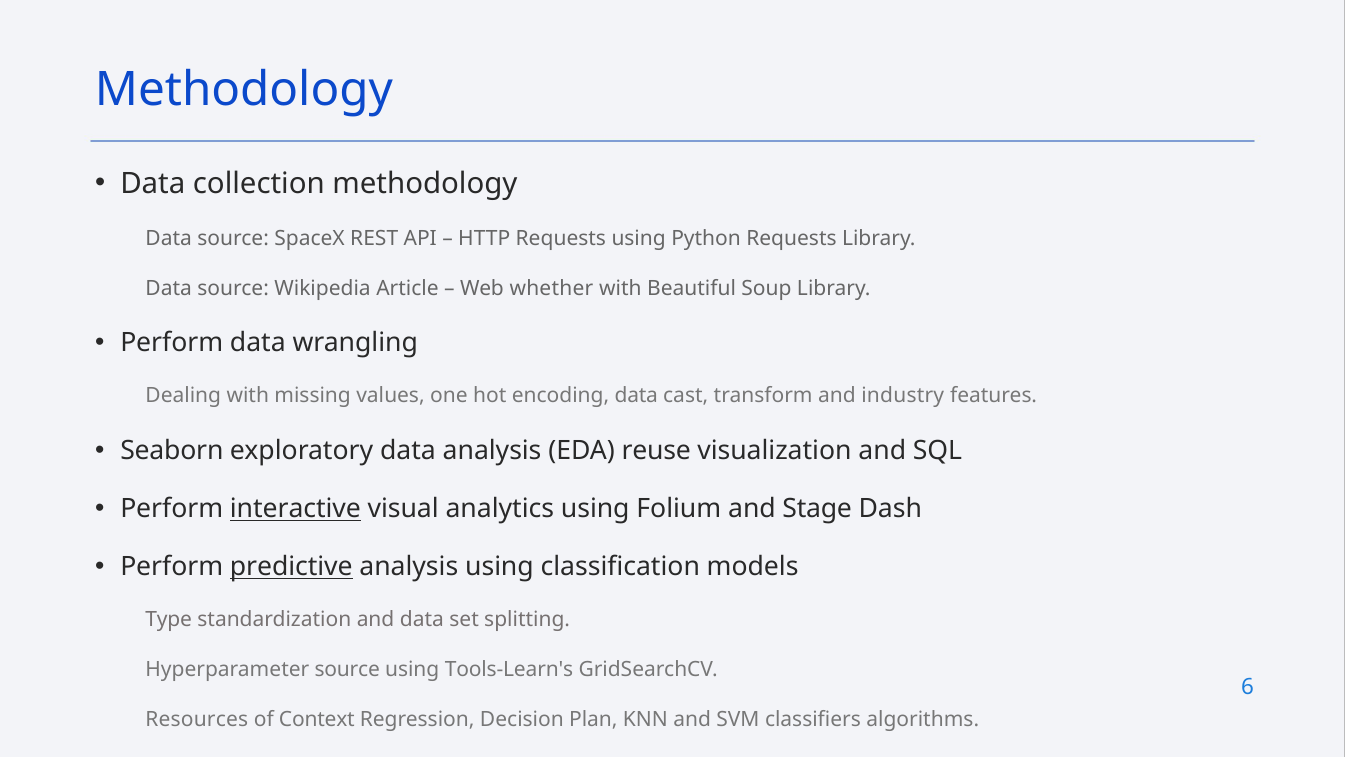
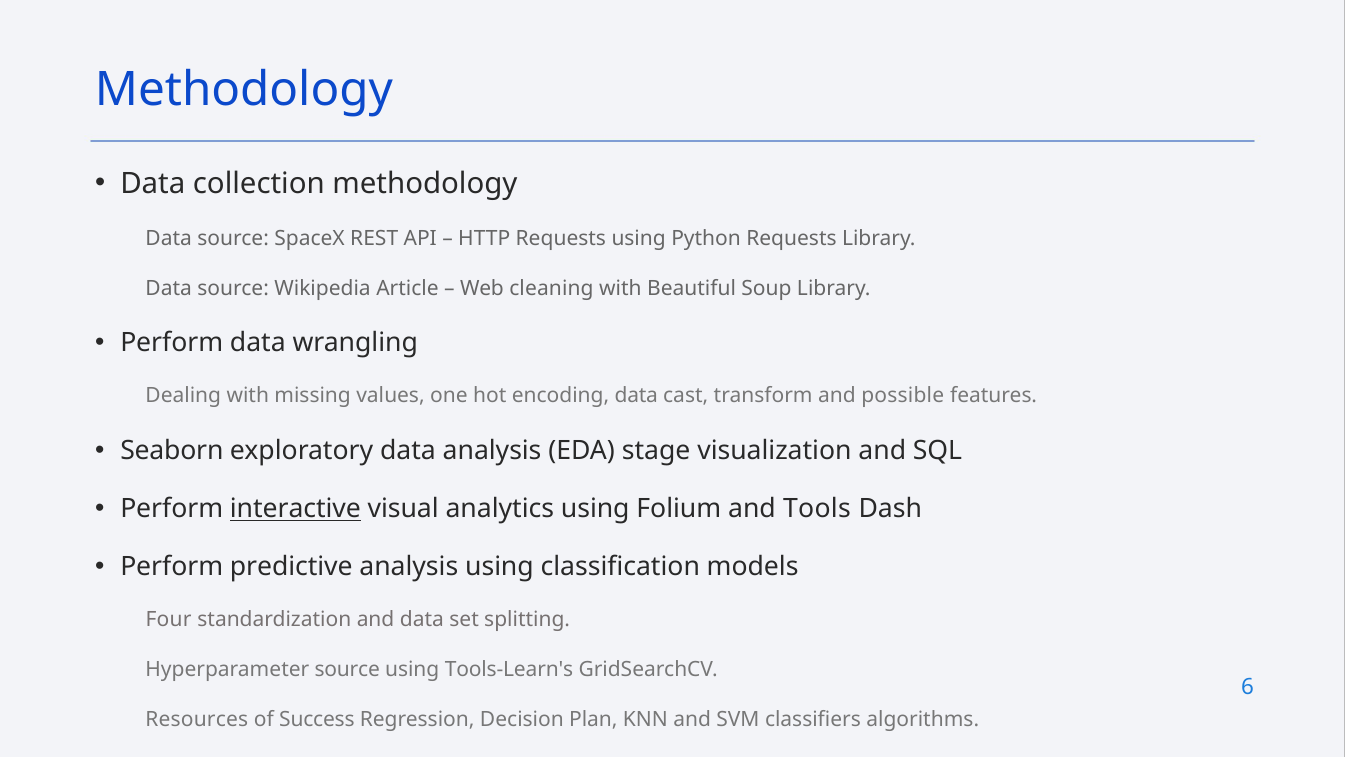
whether: whether -> cleaning
industry: industry -> possible
reuse: reuse -> stage
Stage: Stage -> Tools
predictive underline: present -> none
Type: Type -> Four
Context: Context -> Success
